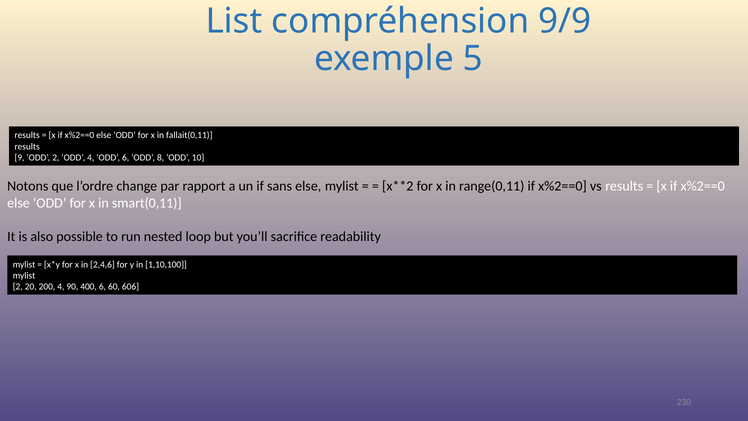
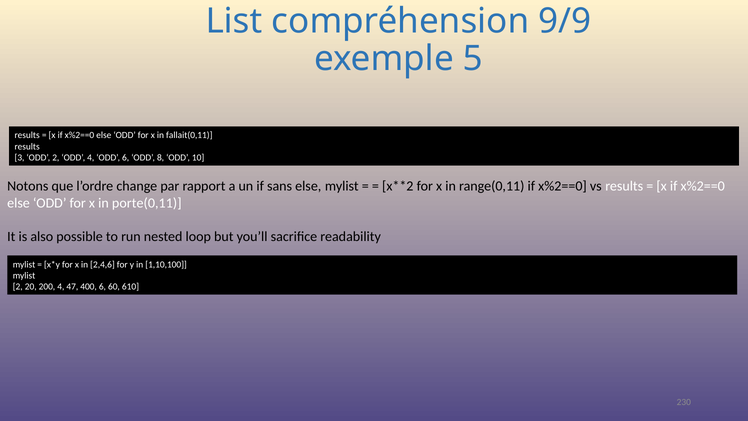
9: 9 -> 3
smart(0,11: smart(0,11 -> porte(0,11
90: 90 -> 47
606: 606 -> 610
